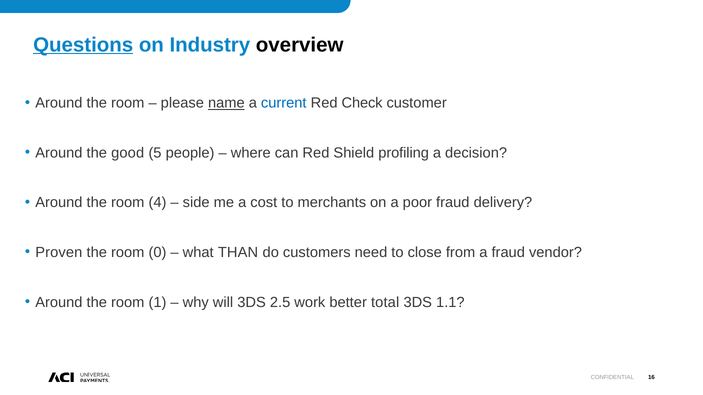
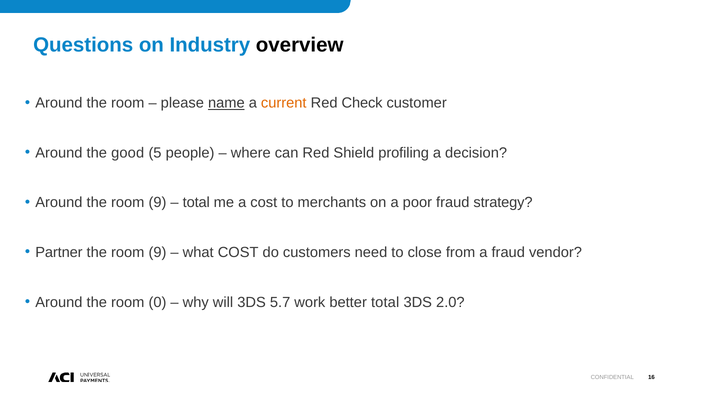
Questions underline: present -> none
current colour: blue -> orange
Around the room 4: 4 -> 9
side at (196, 203): side -> total
delivery: delivery -> strategy
Proven: Proven -> Partner
0 at (157, 253): 0 -> 9
what THAN: THAN -> COST
1: 1 -> 0
2.5: 2.5 -> 5.7
1.1: 1.1 -> 2.0
